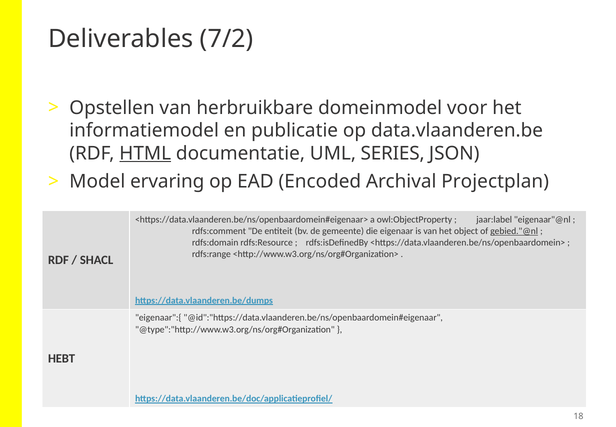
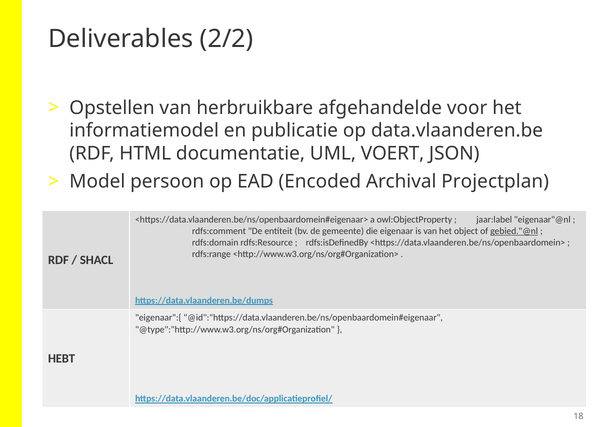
7/2: 7/2 -> 2/2
domeinmodel: domeinmodel -> afgehandelde
HTML underline: present -> none
SERIES: SERIES -> VOERT
ervaring: ervaring -> persoon
